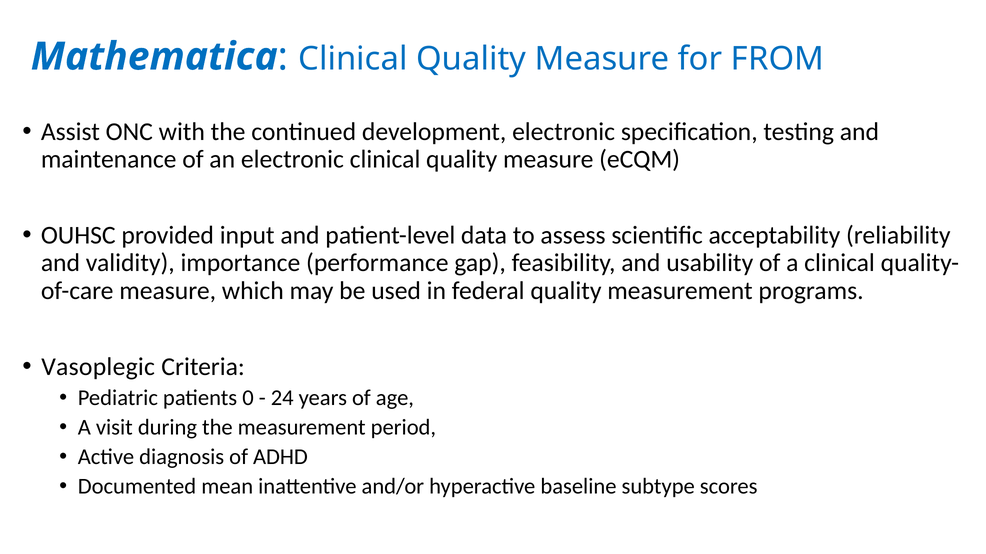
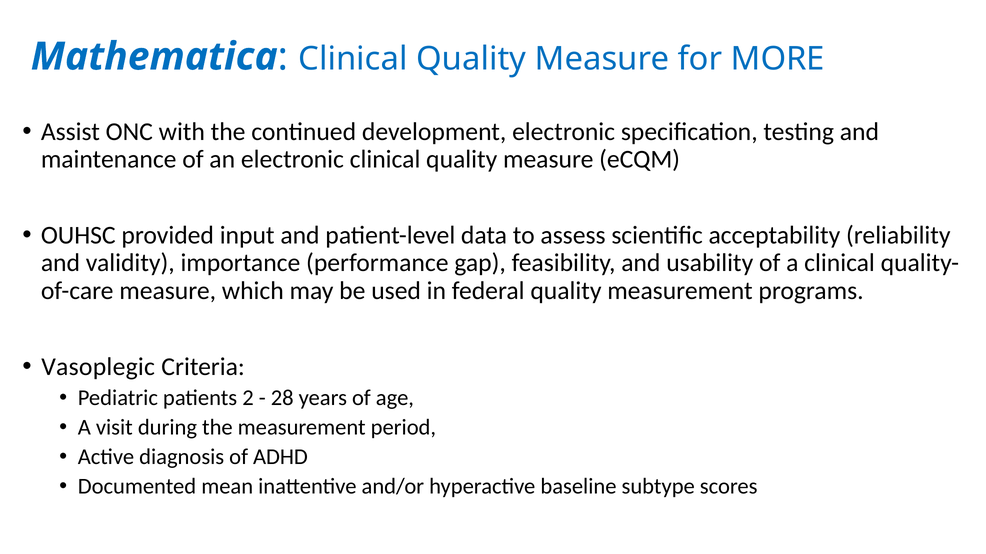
FROM: FROM -> MORE
0: 0 -> 2
24: 24 -> 28
